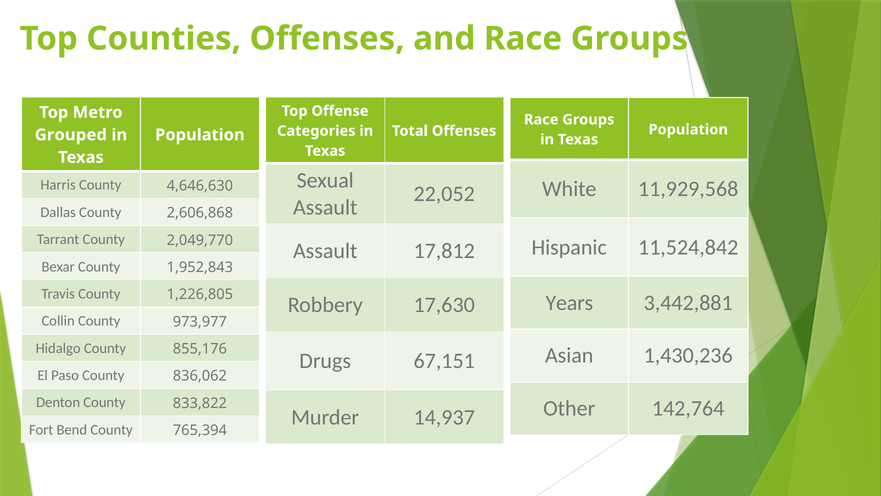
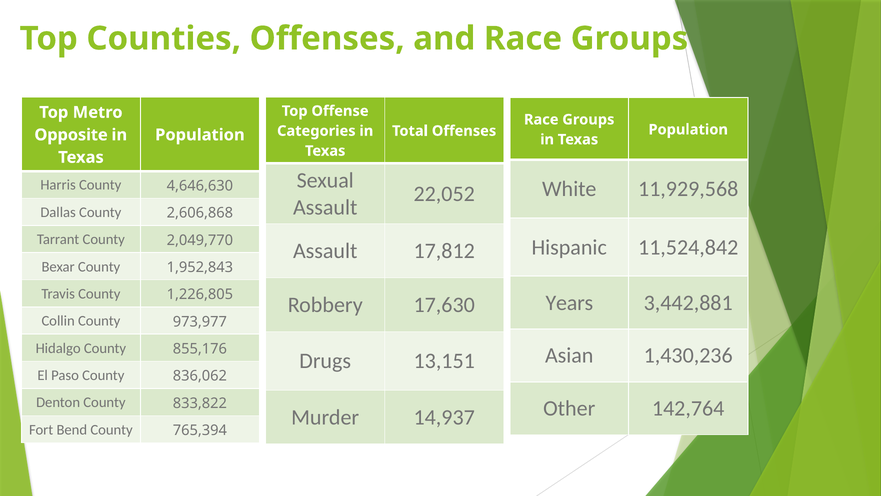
Grouped: Grouped -> Opposite
67,151: 67,151 -> 13,151
